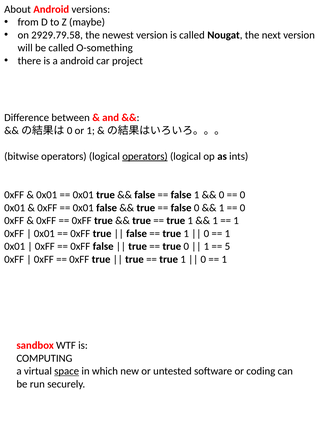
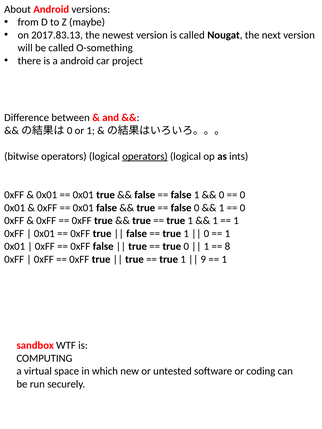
2929.79.58: 2929.79.58 -> 2017.83.13
5: 5 -> 8
0 at (203, 259): 0 -> 9
space underline: present -> none
